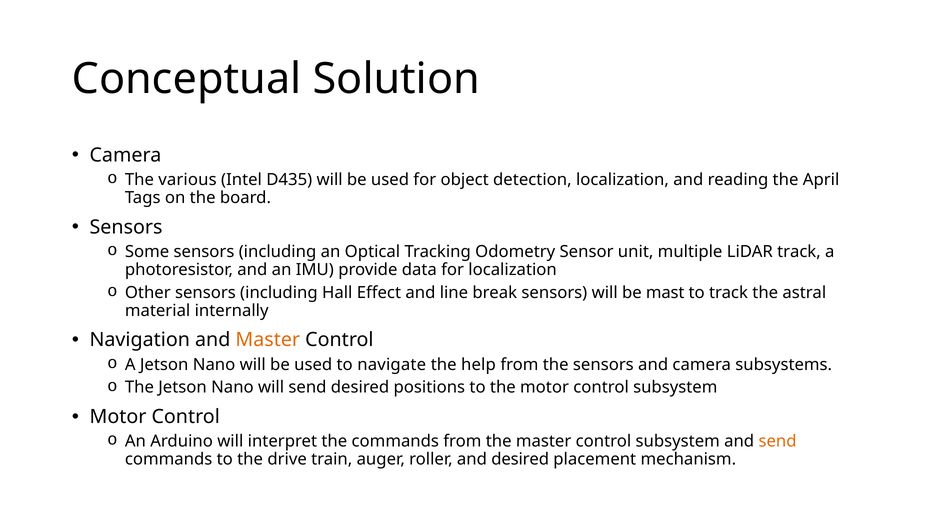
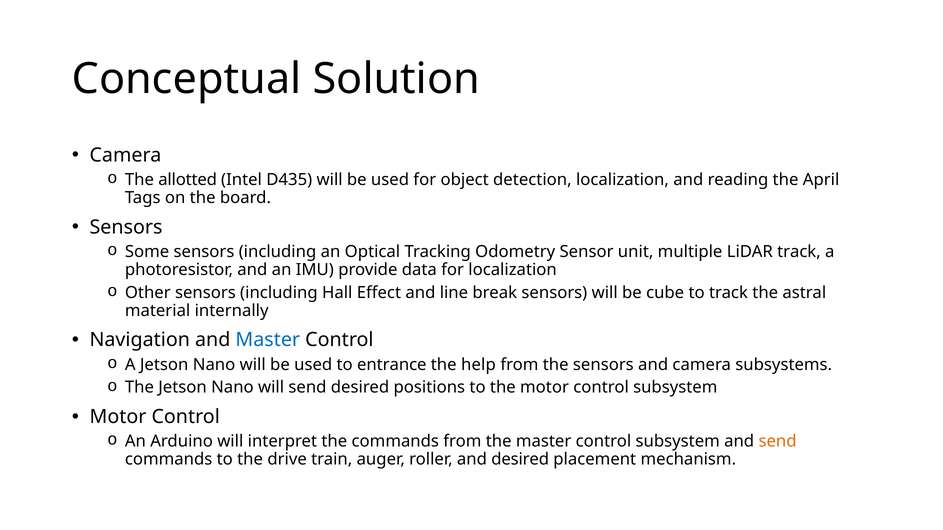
various: various -> allotted
mast: mast -> cube
Master at (268, 340) colour: orange -> blue
navigate: navigate -> entrance
